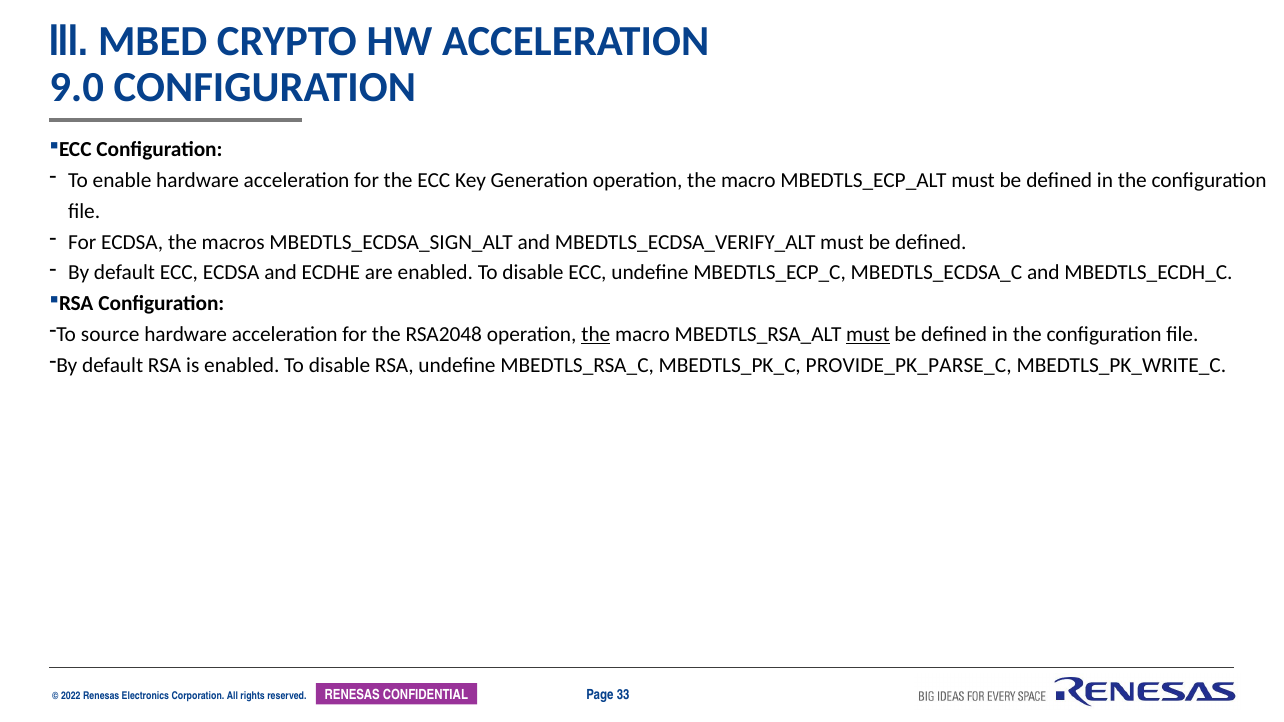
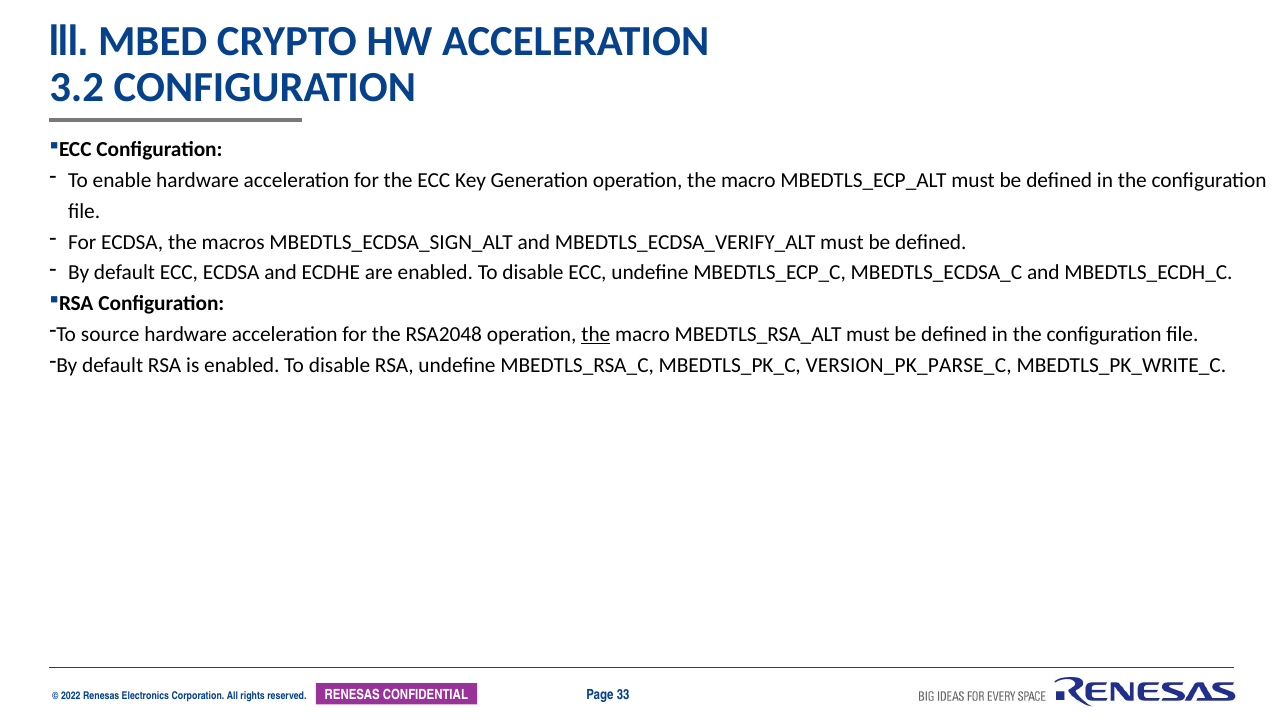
9.0: 9.0 -> 3.2
must at (868, 334) underline: present -> none
PROVIDE_PK_PARSE_C: PROVIDE_PK_PARSE_C -> VERSION_PK_PARSE_C
